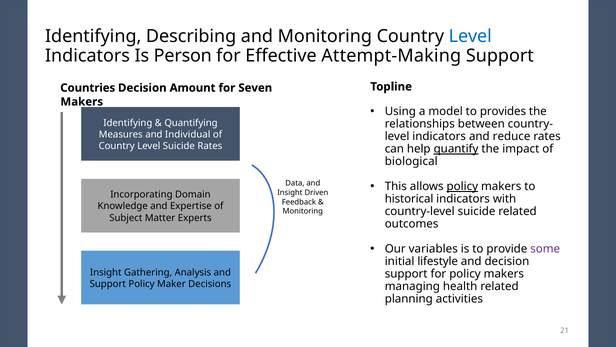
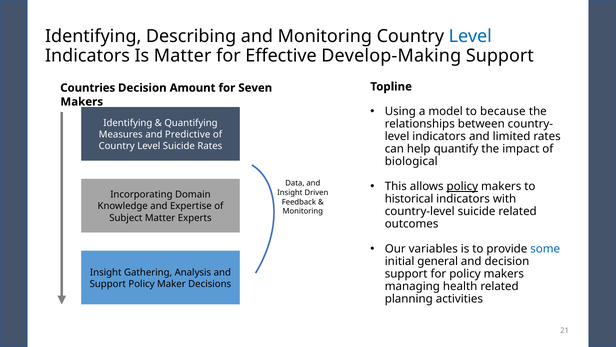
Is Person: Person -> Matter
Attempt-Making: Attempt-Making -> Develop-Making
provides: provides -> because
Individual: Individual -> Predictive
reduce: reduce -> limited
quantify underline: present -> none
some colour: purple -> blue
lifestyle: lifestyle -> general
